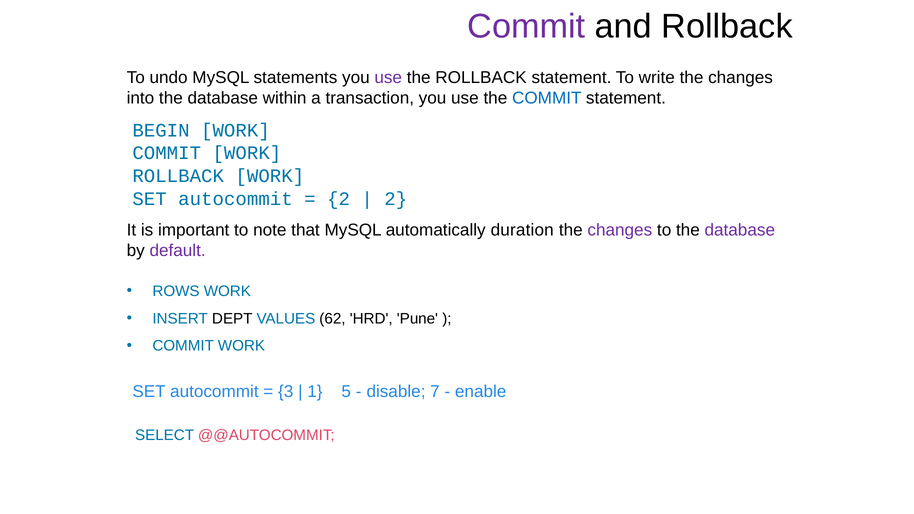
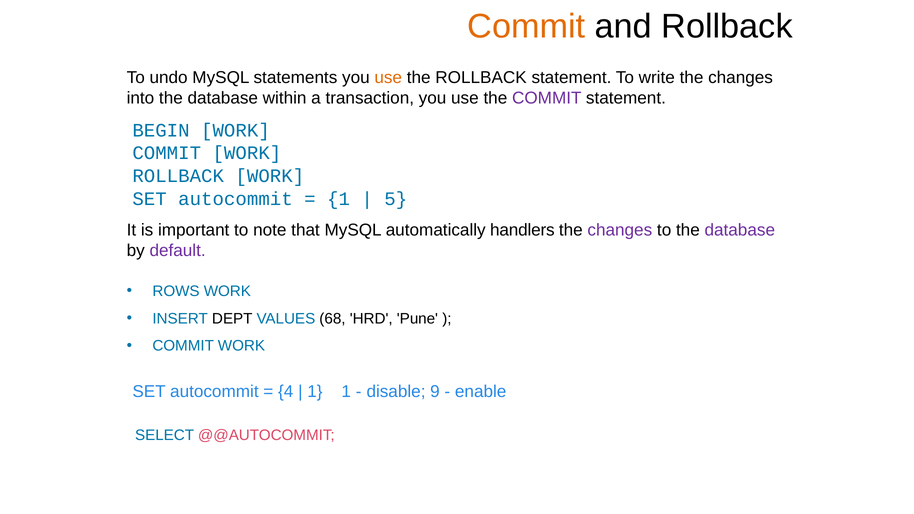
Commit at (526, 26) colour: purple -> orange
use at (388, 78) colour: purple -> orange
COMMIT at (547, 98) colour: blue -> purple
2 at (339, 199): 2 -> 1
2 at (396, 199): 2 -> 5
duration: duration -> handlers
62: 62 -> 68
3: 3 -> 4
1 5: 5 -> 1
7: 7 -> 9
